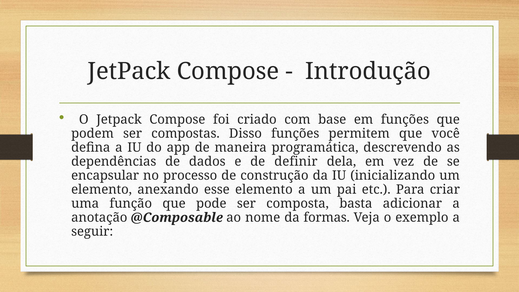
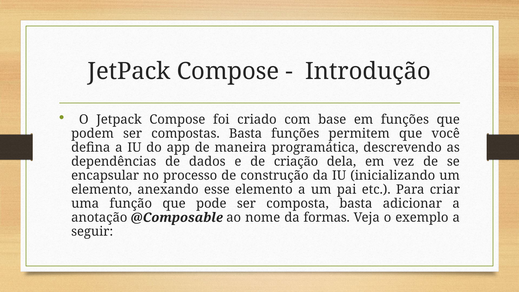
compostas Disso: Disso -> Basta
definir: definir -> criação
